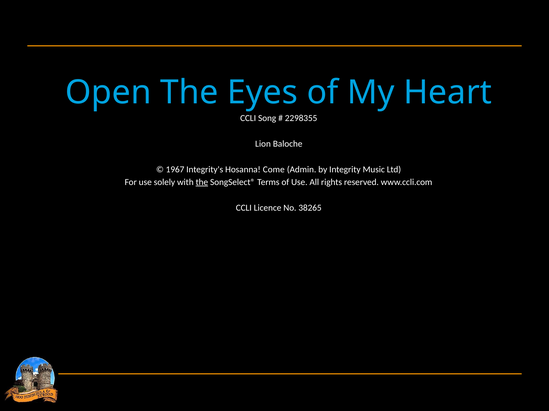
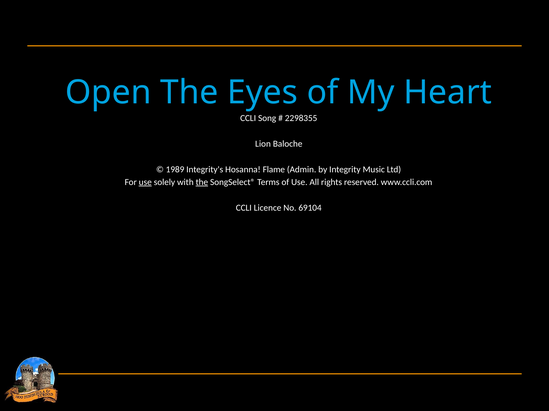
1967: 1967 -> 1989
Come: Come -> Flame
use at (145, 182) underline: none -> present
38265: 38265 -> 69104
